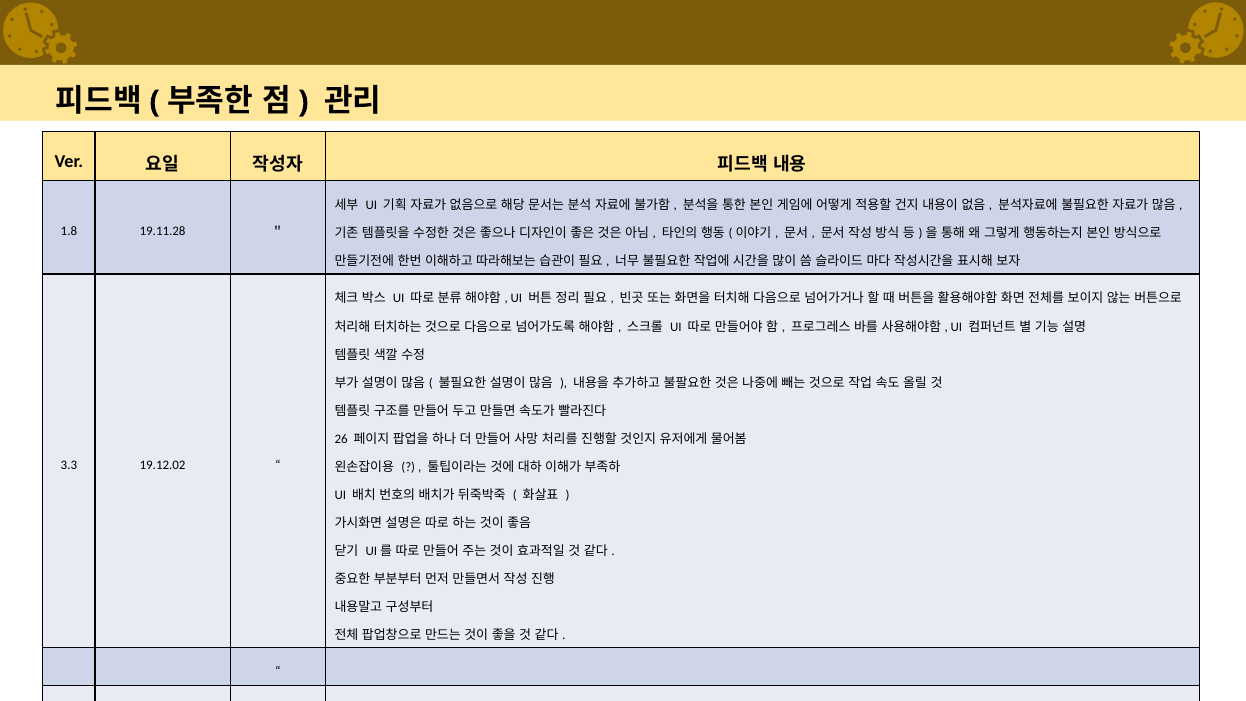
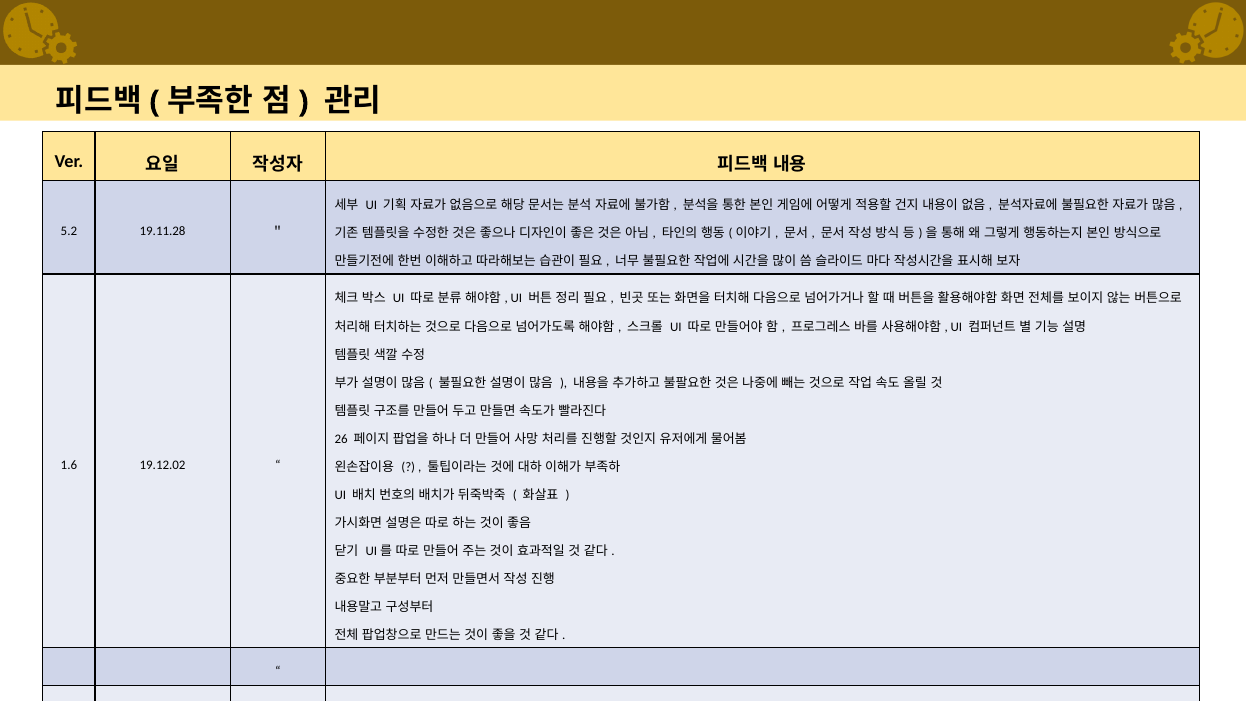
1.8: 1.8 -> 5.2
3.3: 3.3 -> 1.6
